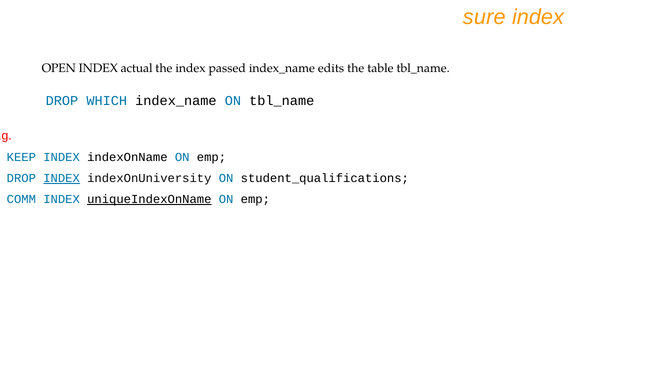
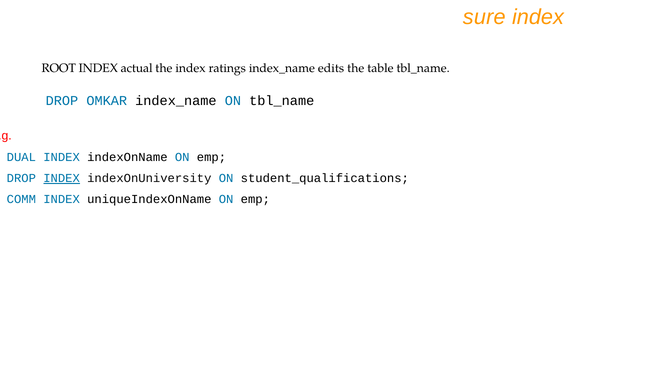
OPEN: OPEN -> ROOT
passed: passed -> ratings
WHICH: WHICH -> OMKAR
KEEP: KEEP -> DUAL
uniqueIndexOnName underline: present -> none
